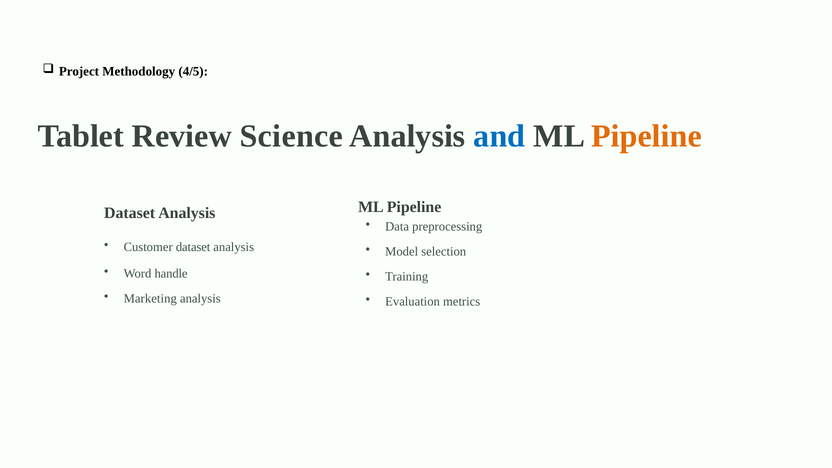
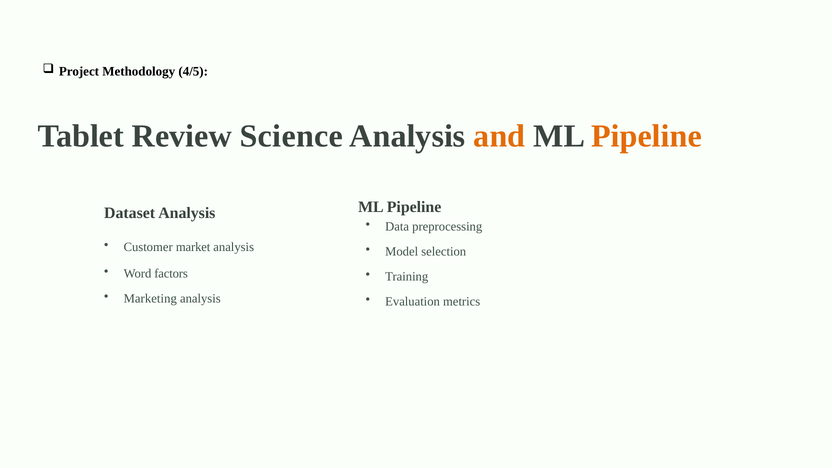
and colour: blue -> orange
Customer dataset: dataset -> market
handle: handle -> factors
